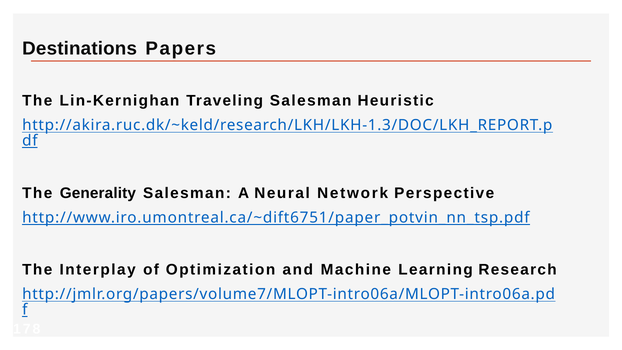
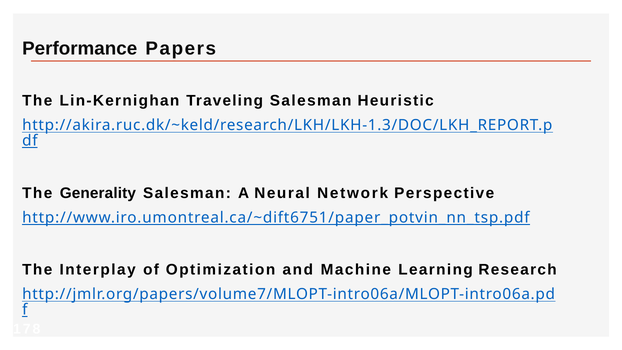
Destinations: Destinations -> Performance
